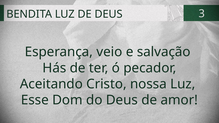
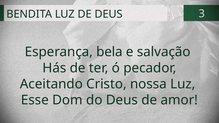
veio: veio -> bela
